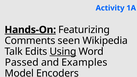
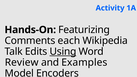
Hands-On underline: present -> none
seen: seen -> each
Passed: Passed -> Review
